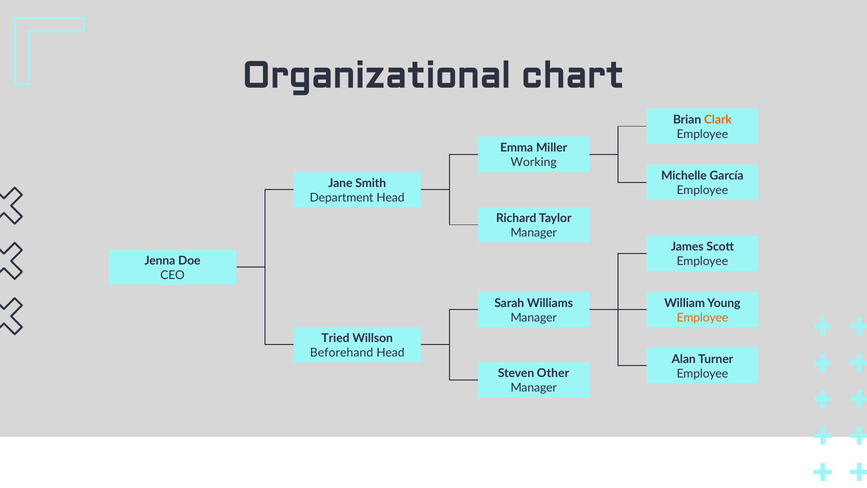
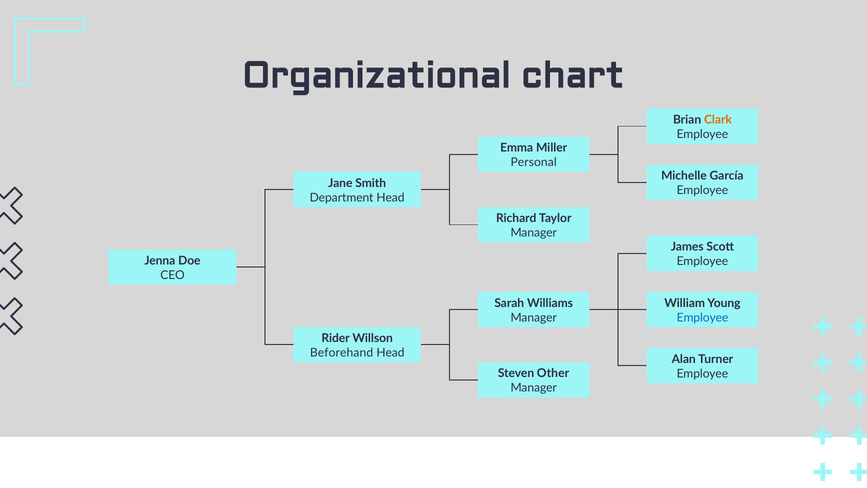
Working: Working -> Personal
Employee at (702, 317) colour: orange -> blue
Tried: Tried -> Rider
